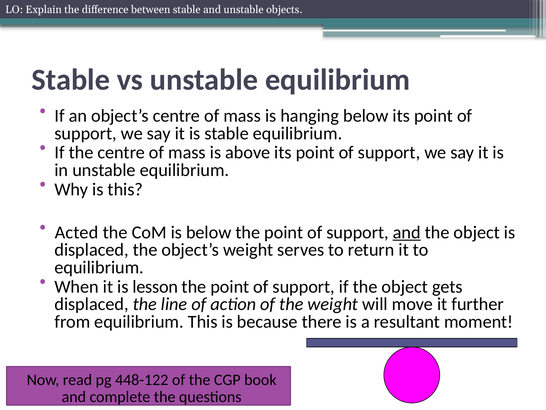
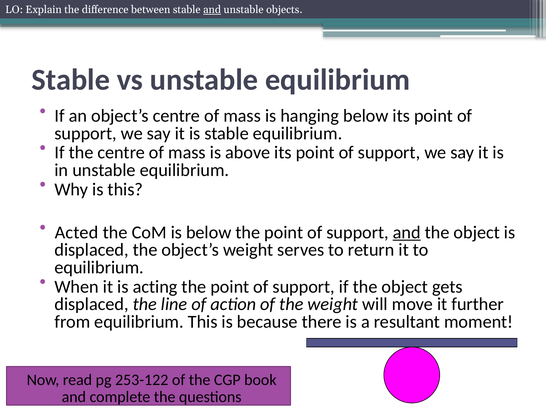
and at (212, 10) underline: none -> present
lesson: lesson -> acting
448-122: 448-122 -> 253-122
